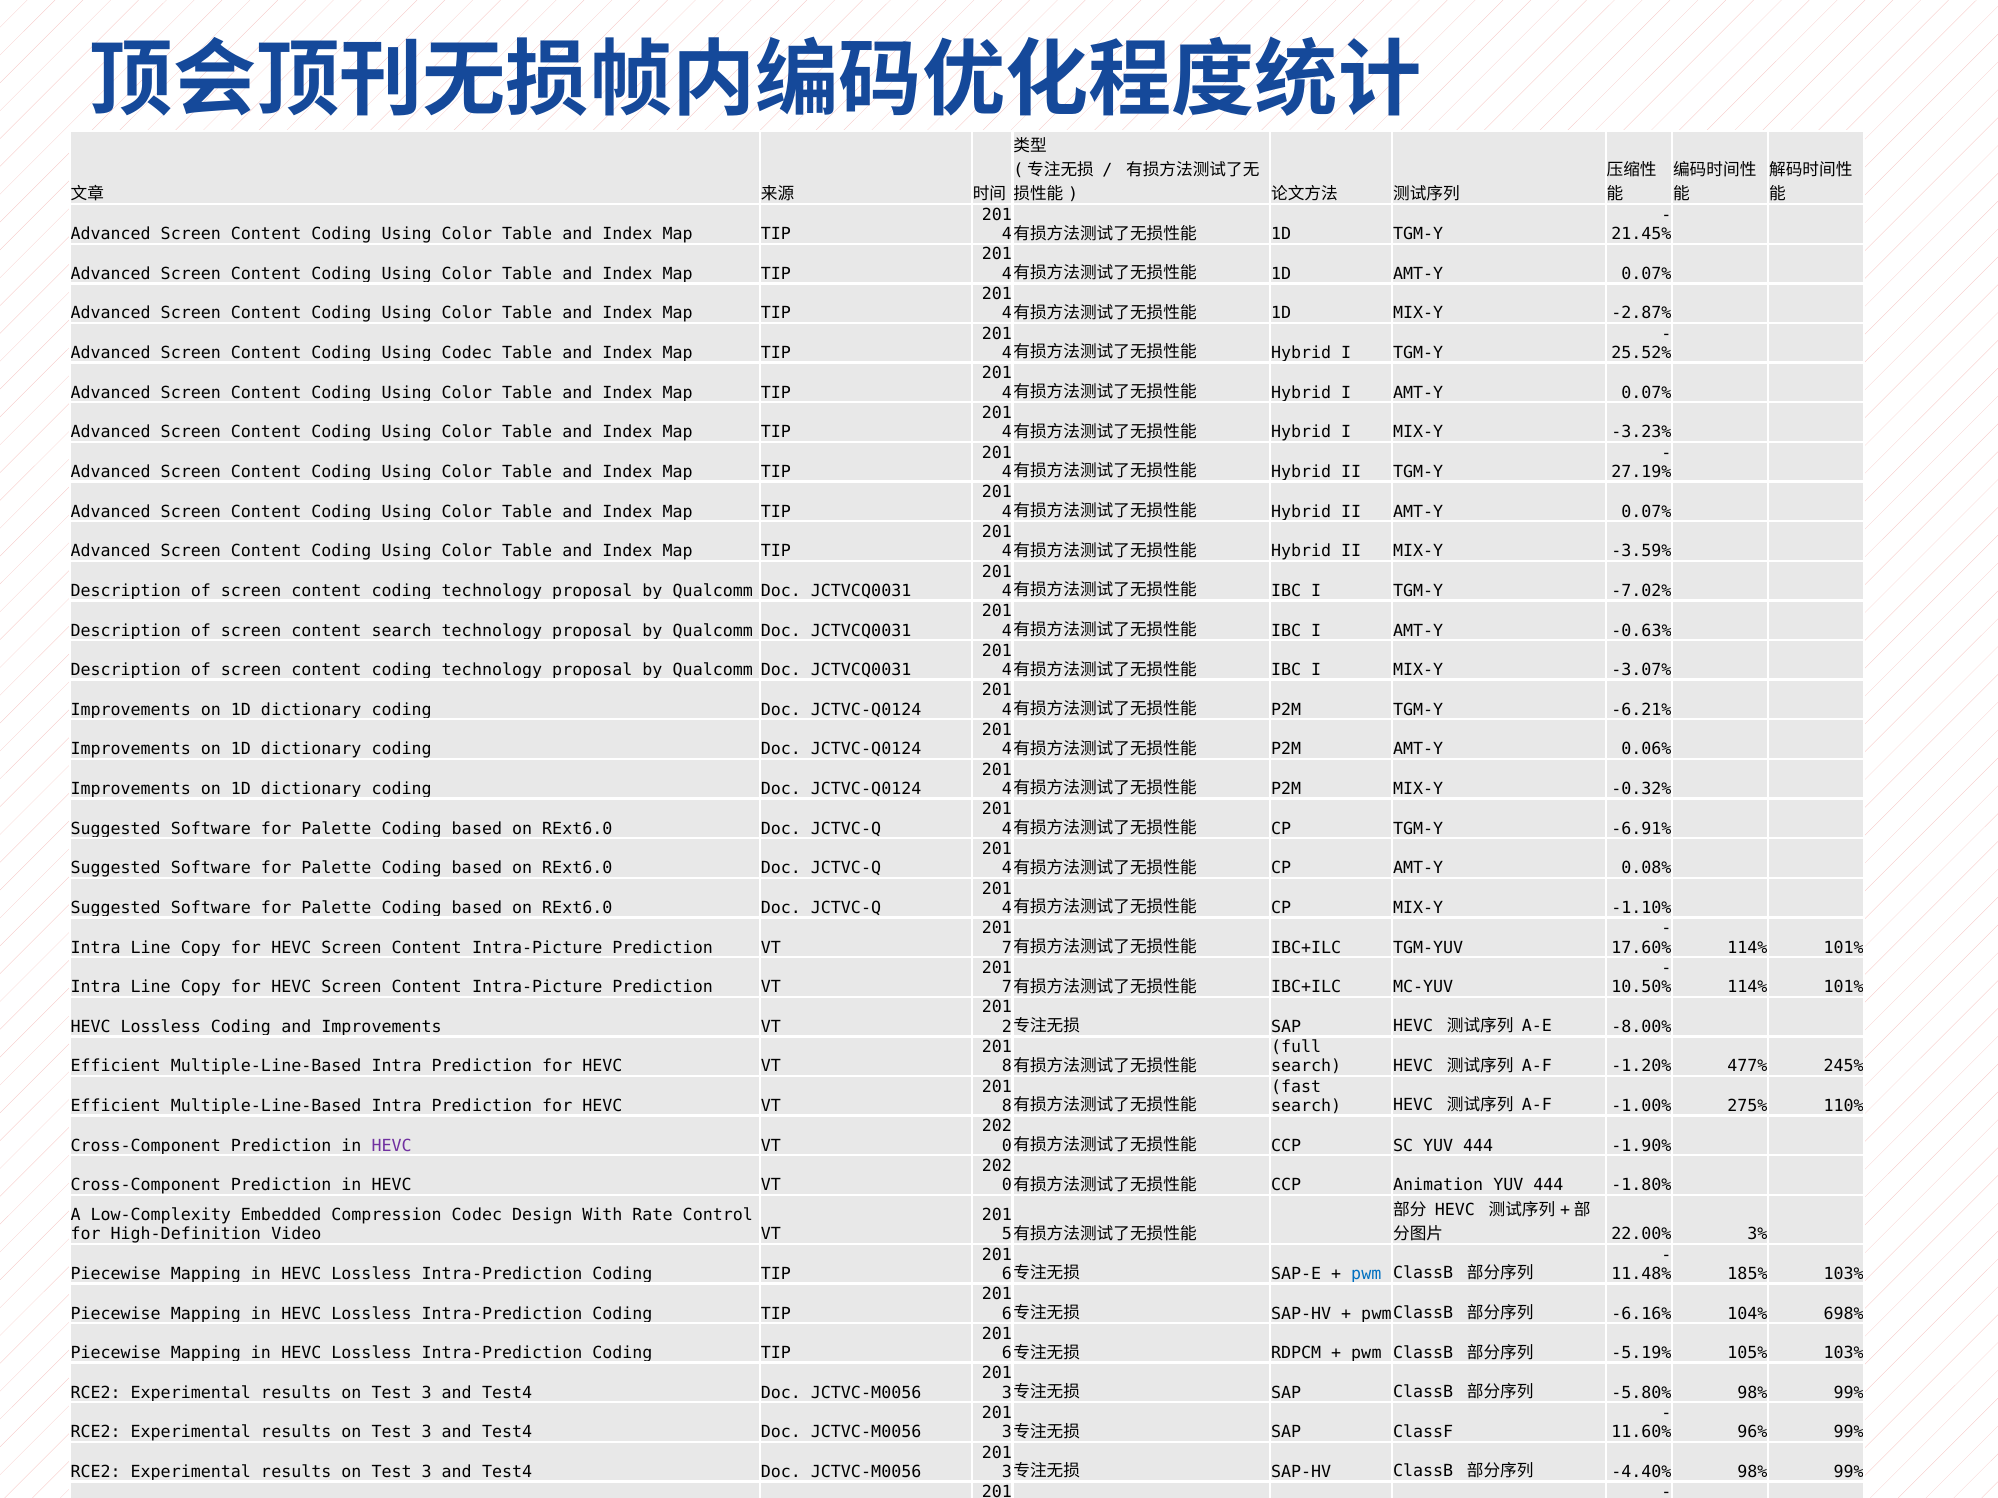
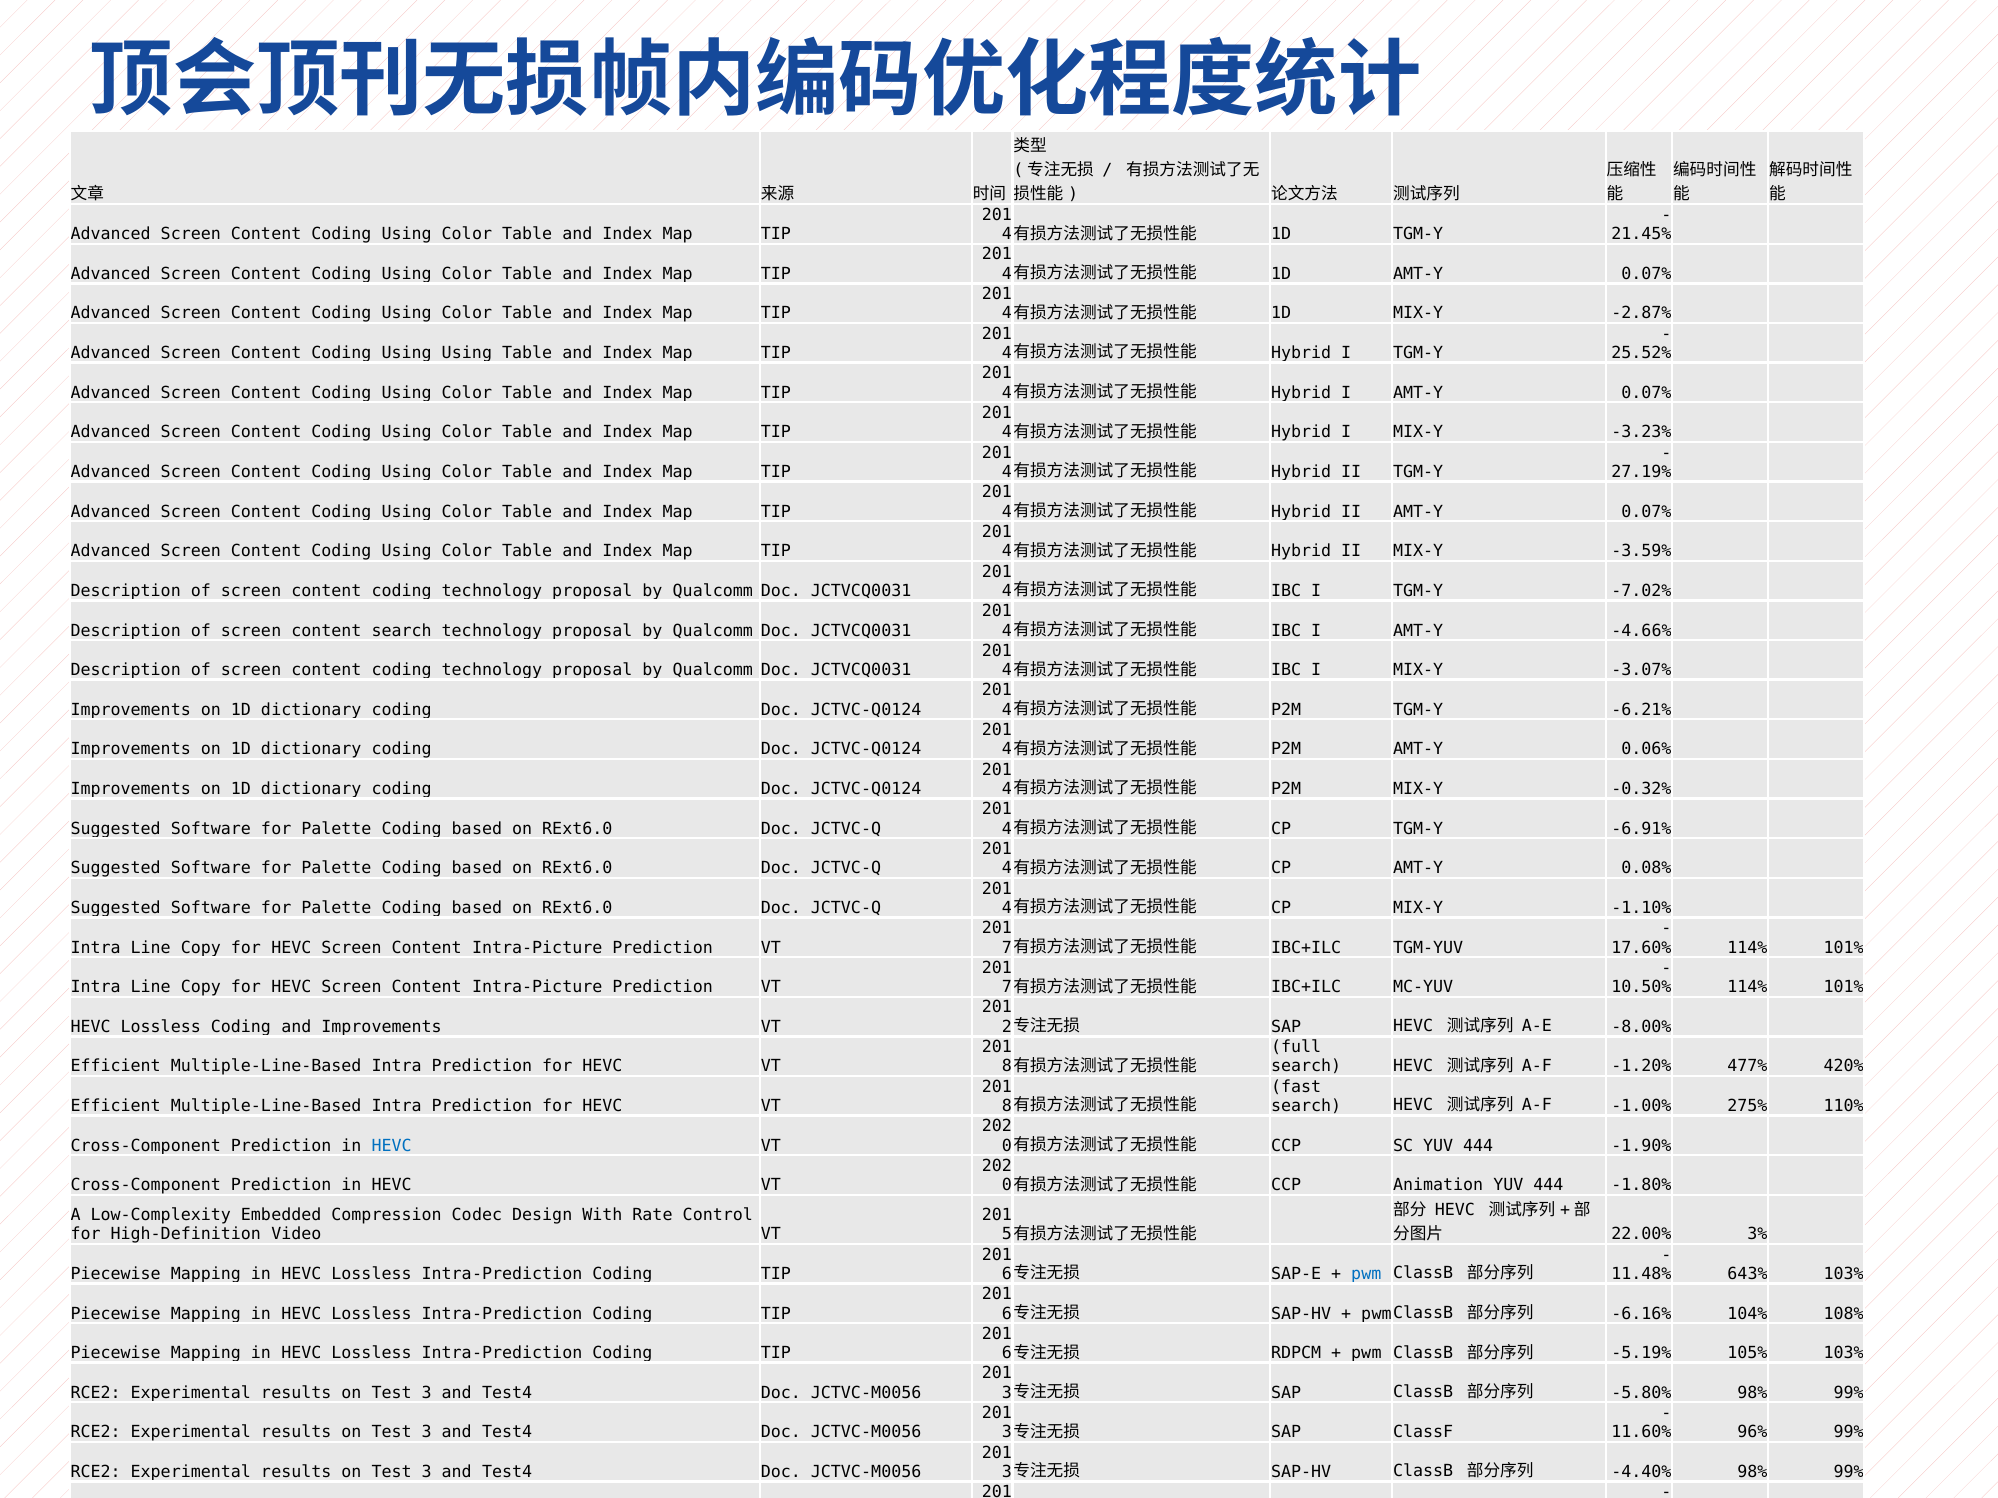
Using Codec: Codec -> Using
-0.63%: -0.63% -> -4.66%
245%: 245% -> 420%
HEVC at (392, 1146) colour: purple -> blue
185%: 185% -> 643%
698%: 698% -> 108%
